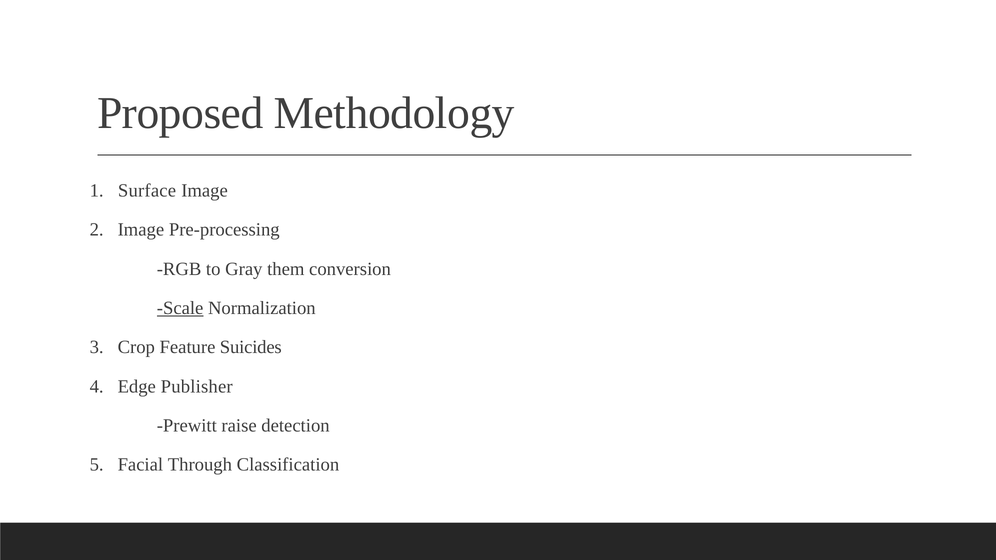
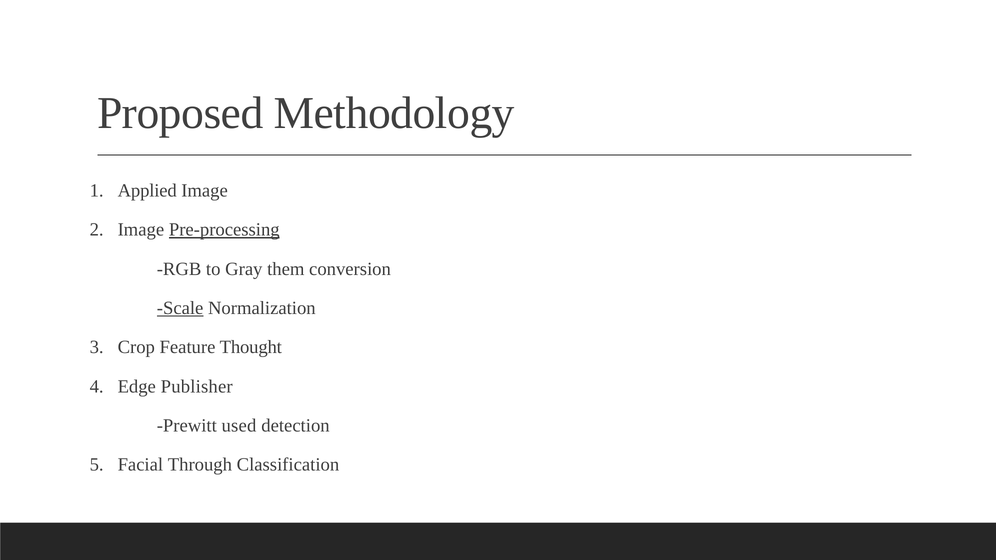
Surface: Surface -> Applied
Pre-processing underline: none -> present
Suicides: Suicides -> Thought
raise: raise -> used
